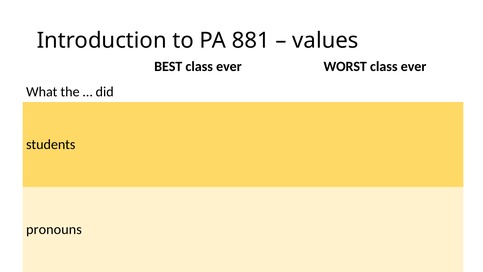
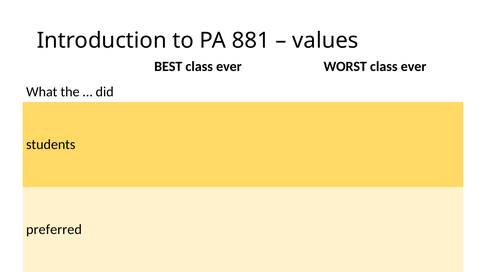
pronouns: pronouns -> preferred
